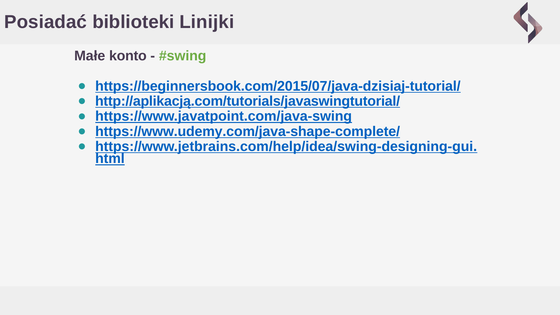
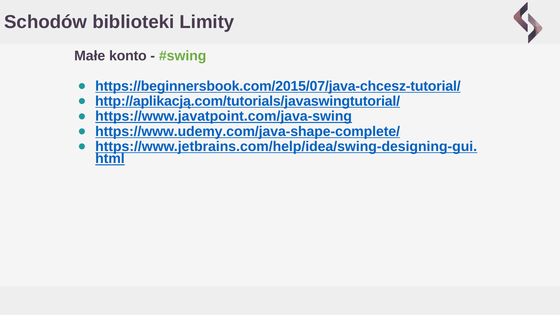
Posiadać: Posiadać -> Schodów
Linijki: Linijki -> Limity
https://beginnersbook.com/2015/07/java-dzisiaj-tutorial/: https://beginnersbook.com/2015/07/java-dzisiaj-tutorial/ -> https://beginnersbook.com/2015/07/java-chcesz-tutorial/
